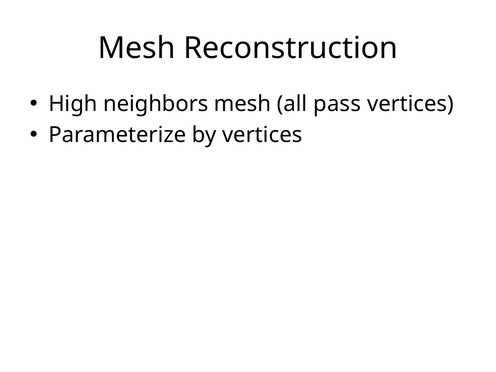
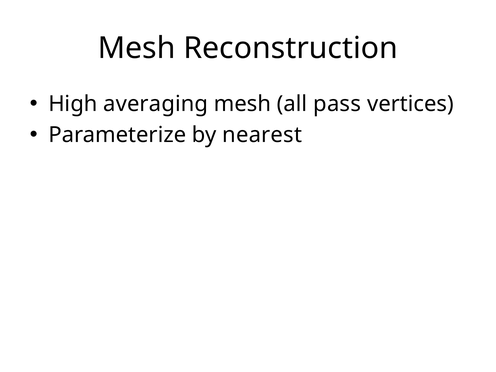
neighbors: neighbors -> averaging
by vertices: vertices -> nearest
